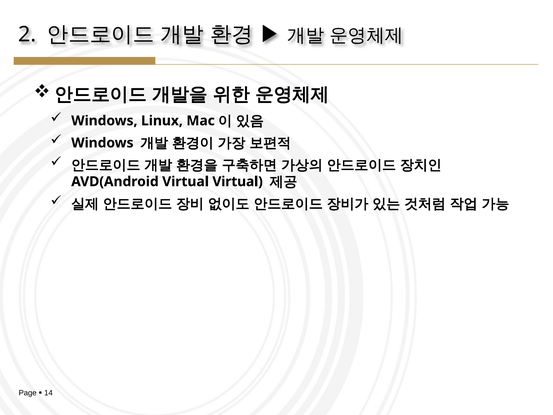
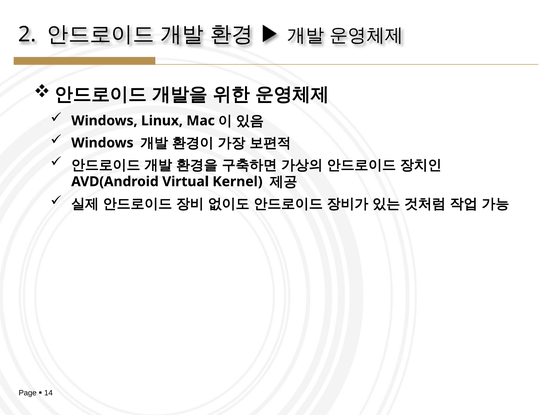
Virtual Virtual: Virtual -> Kernel
